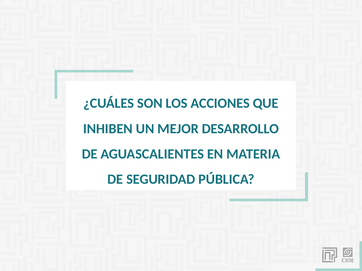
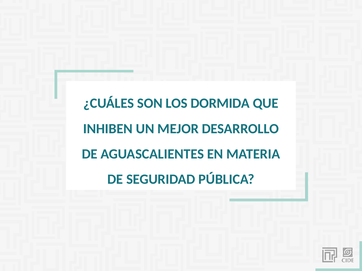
ACCIONES: ACCIONES -> DORMIDA
